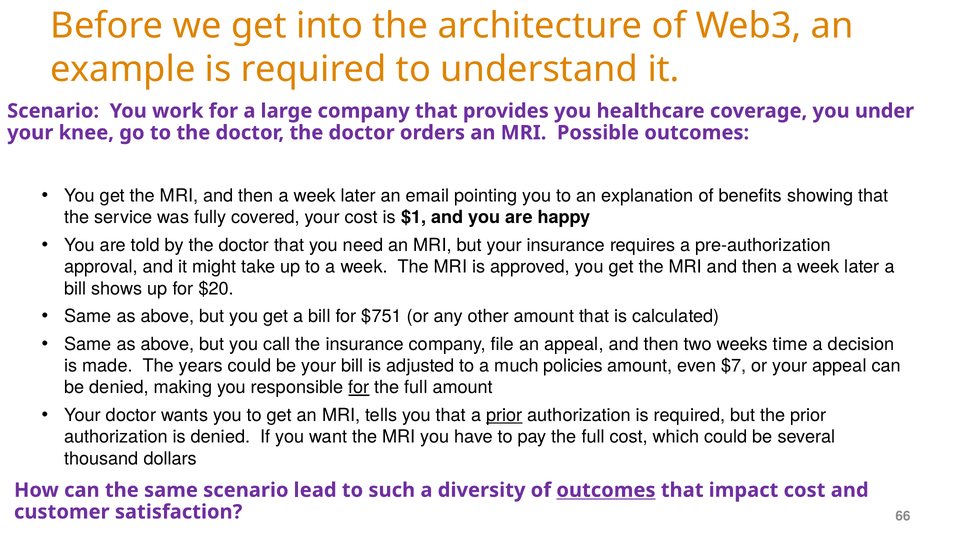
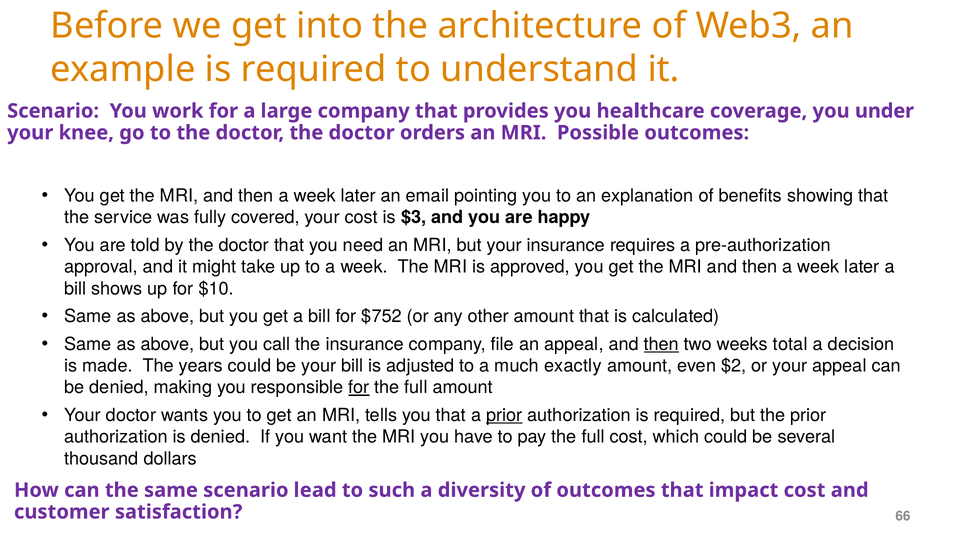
$1: $1 -> $3
$20: $20 -> $10
$751: $751 -> $752
then at (661, 344) underline: none -> present
time: time -> total
policies: policies -> exactly
$7: $7 -> $2
outcomes at (606, 491) underline: present -> none
